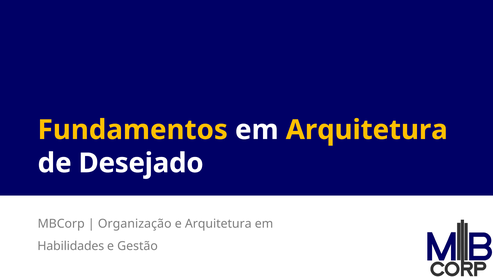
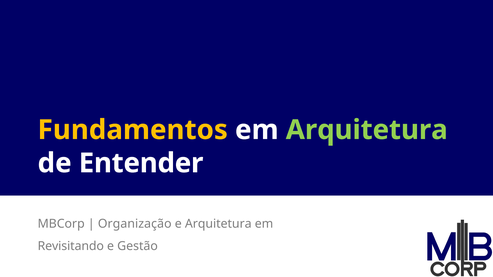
Arquitetura at (367, 130) colour: yellow -> light green
Desejado: Desejado -> Entender
Habilidades at (71, 246): Habilidades -> Revisitando
